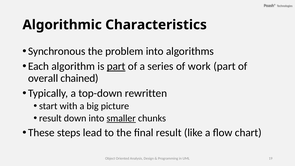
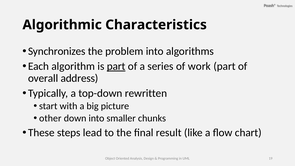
Synchronous: Synchronous -> Synchronizes
chained: chained -> address
result at (50, 118): result -> other
smaller underline: present -> none
